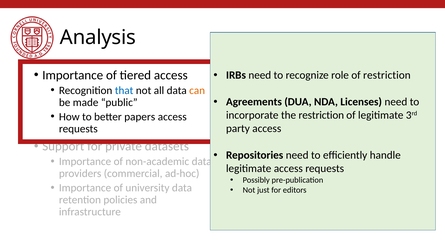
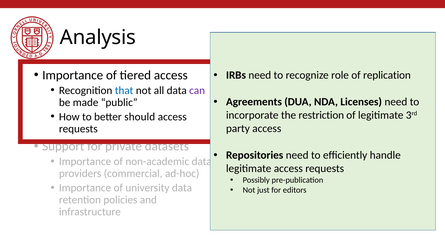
of restriction: restriction -> replication
can colour: orange -> purple
papers: papers -> should
